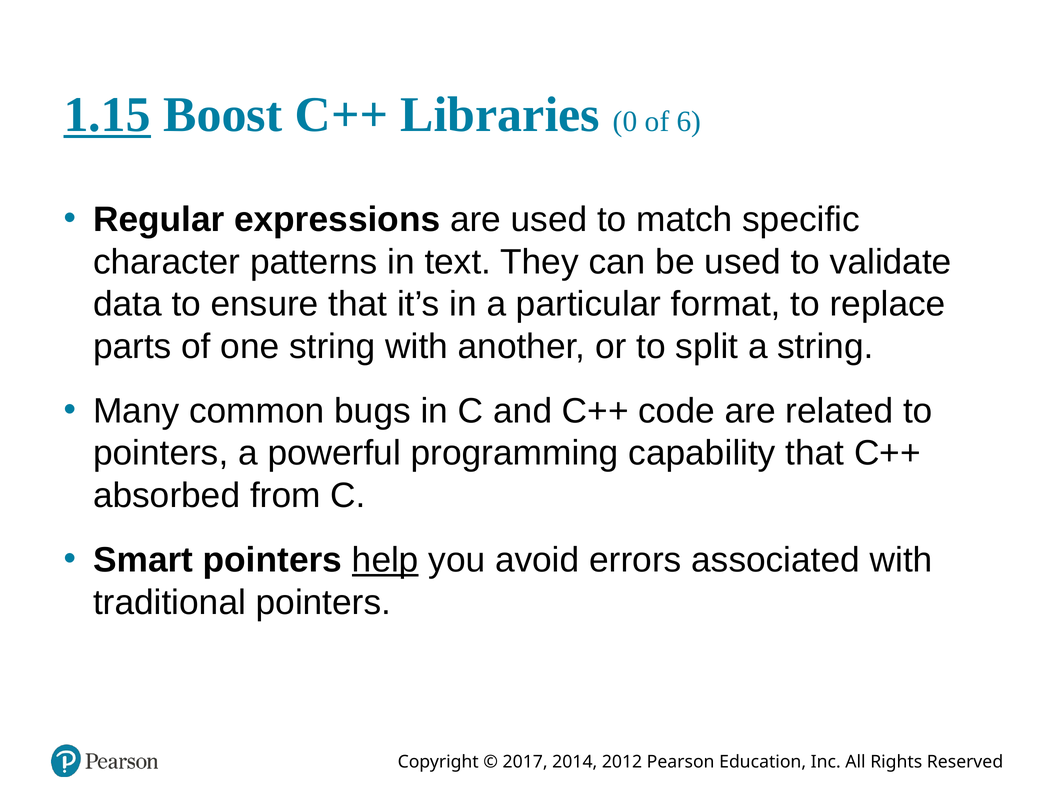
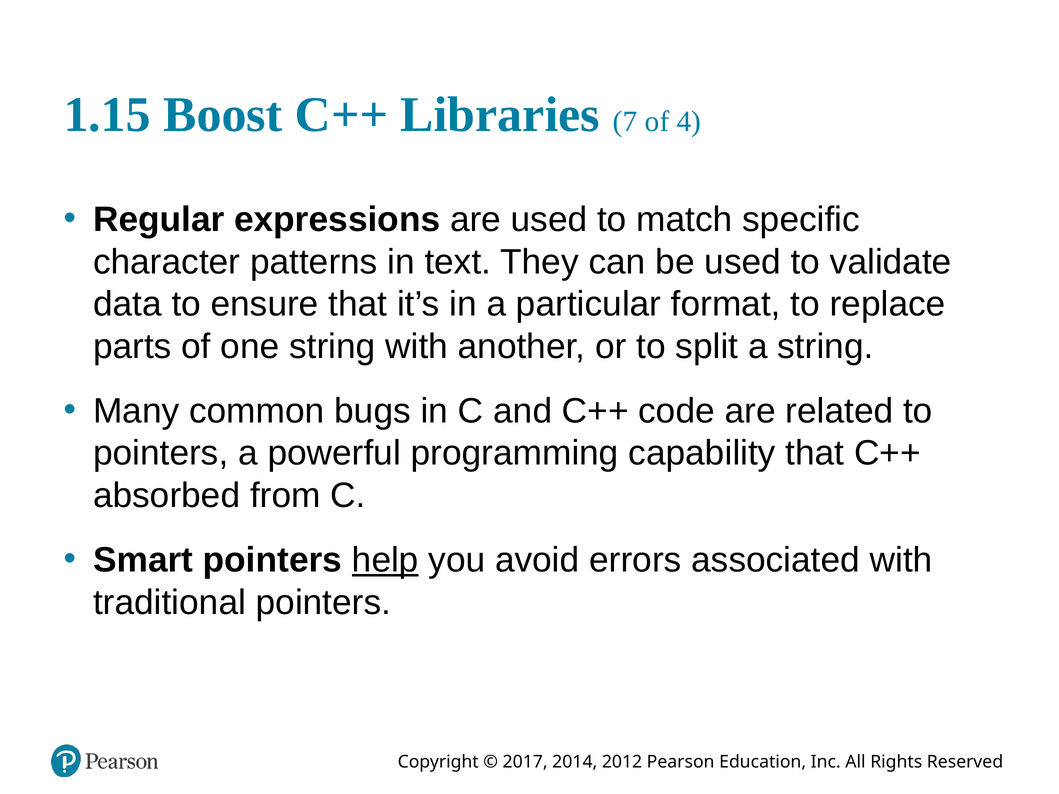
1.15 underline: present -> none
0: 0 -> 7
6: 6 -> 4
